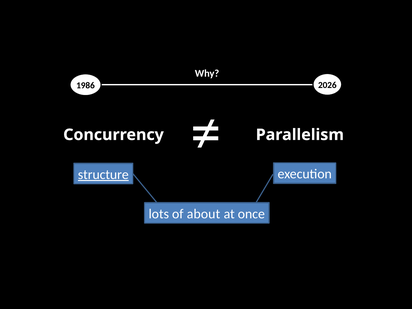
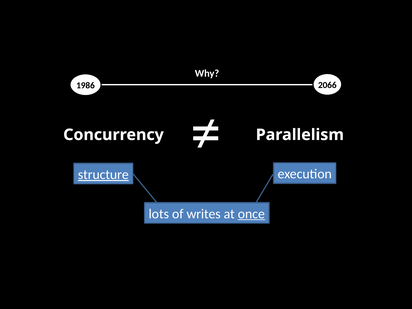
2026: 2026 -> 2066
about: about -> writes
once underline: none -> present
